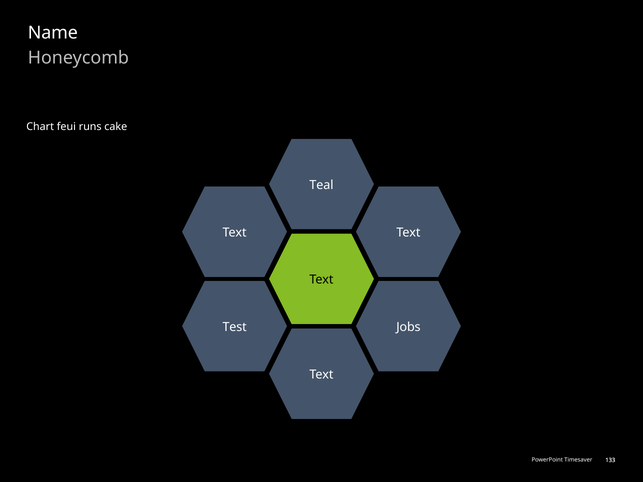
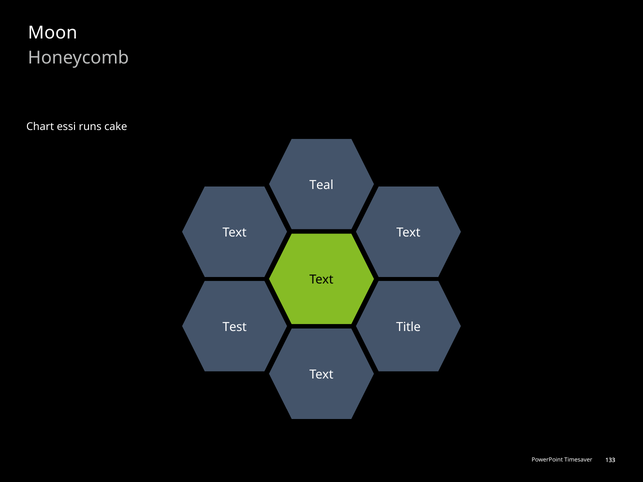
Name: Name -> Moon
feui: feui -> essi
Jobs: Jobs -> Title
